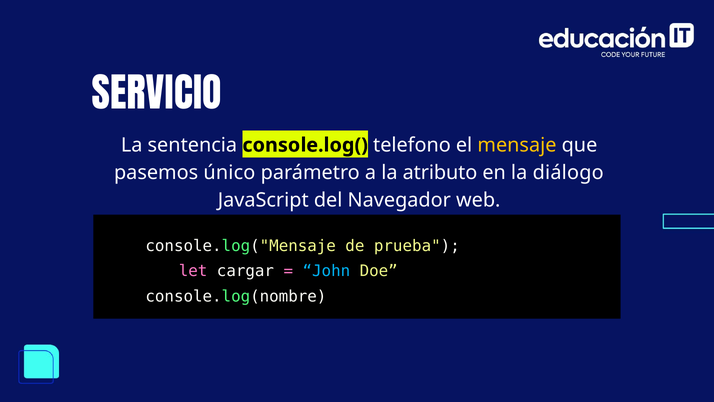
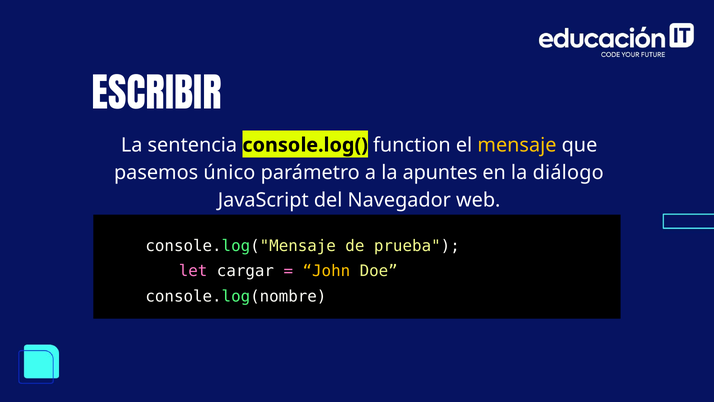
SERVICIO: SERVICIO -> ESCRIBIR
telefono: telefono -> function
atributo: atributo -> apuntes
John colour: light blue -> yellow
